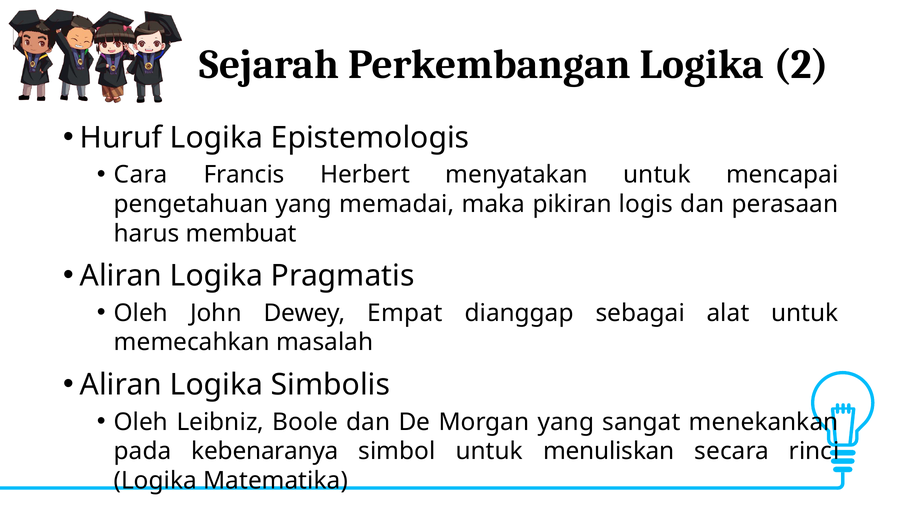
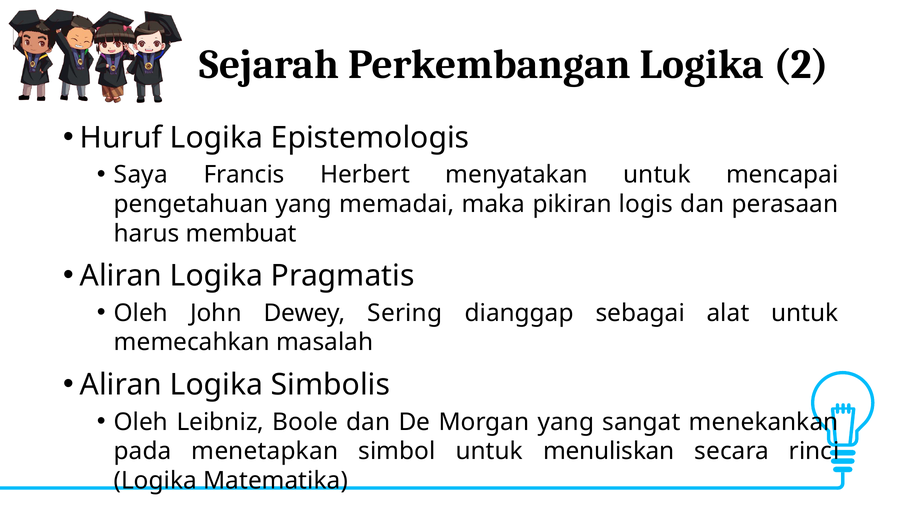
Cara: Cara -> Saya
Empat: Empat -> Sering
kebenaranya: kebenaranya -> menetapkan
